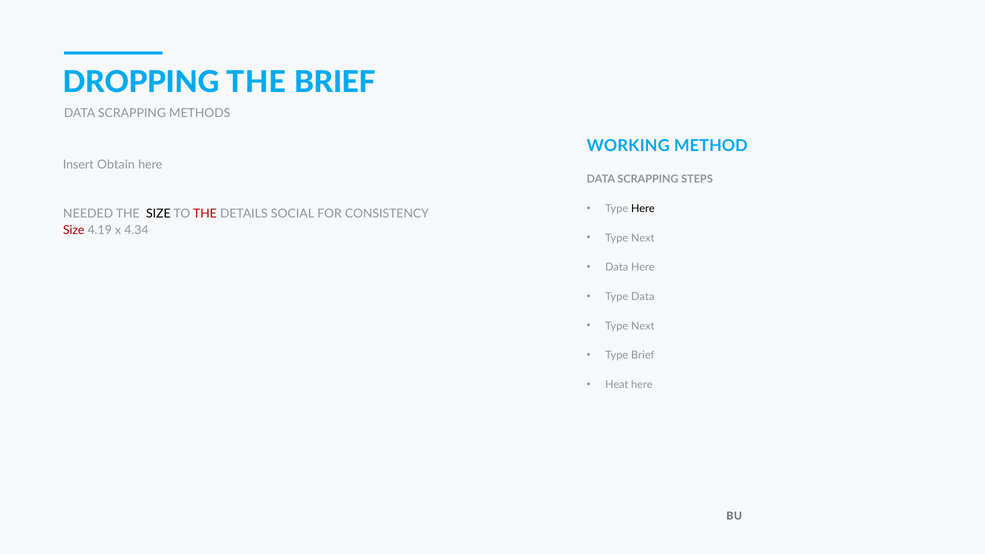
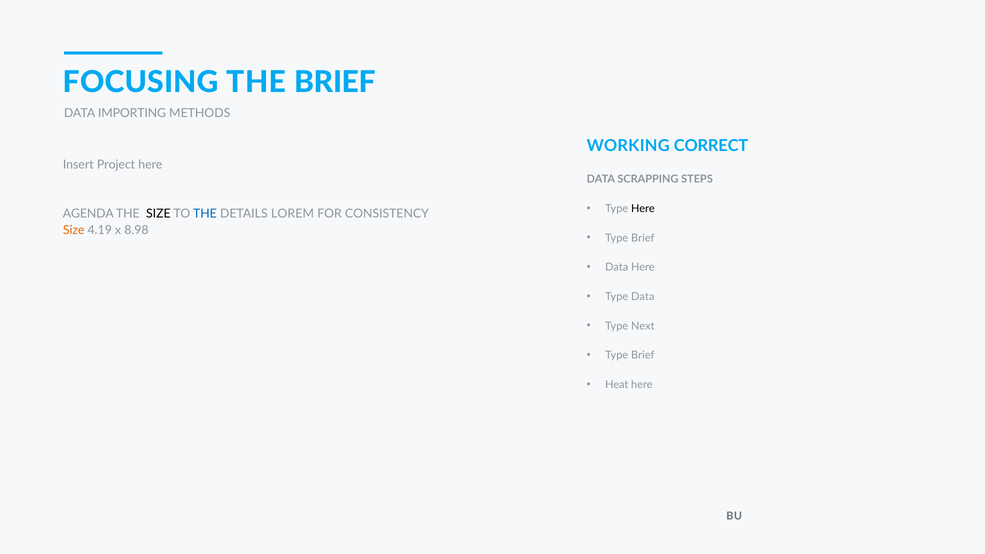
DROPPING: DROPPING -> FOCUSING
SCRAPPING at (132, 113): SCRAPPING -> IMPORTING
METHOD: METHOD -> CORRECT
Obtain: Obtain -> Project
NEEDED: NEEDED -> AGENDA
THE at (205, 214) colour: red -> blue
SOCIAL: SOCIAL -> LOREM
Size at (74, 230) colour: red -> orange
4.34: 4.34 -> 8.98
Next at (643, 238): Next -> Brief
